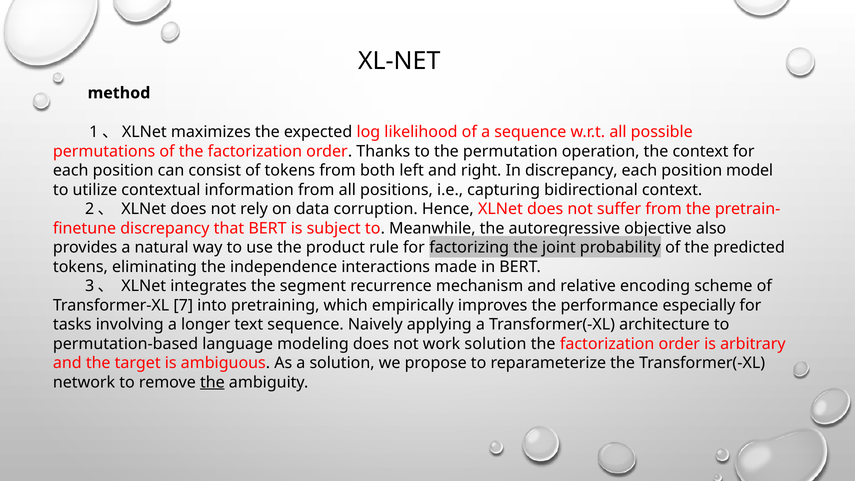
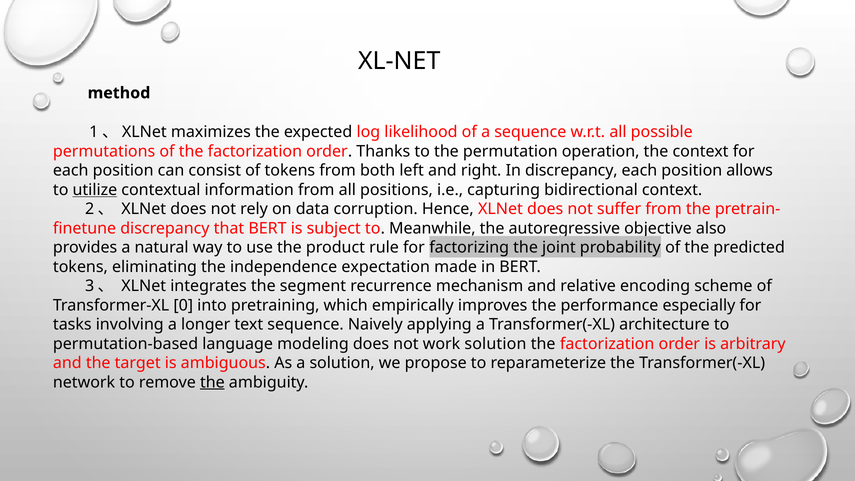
model: model -> allows
utilize underline: none -> present
interactions: interactions -> expectation
7: 7 -> 0
